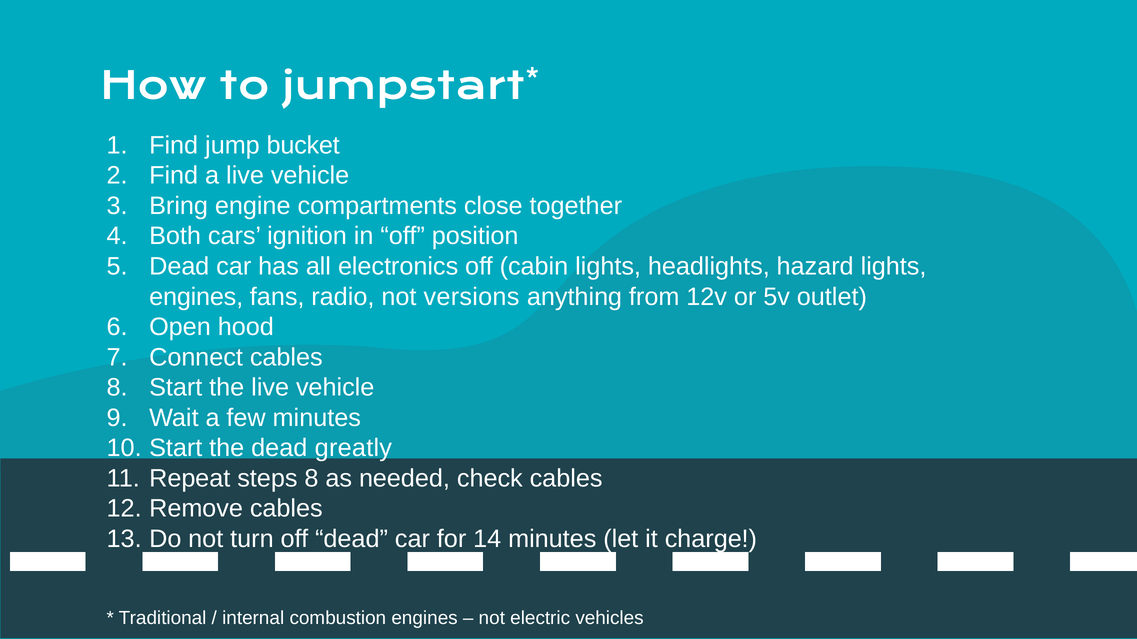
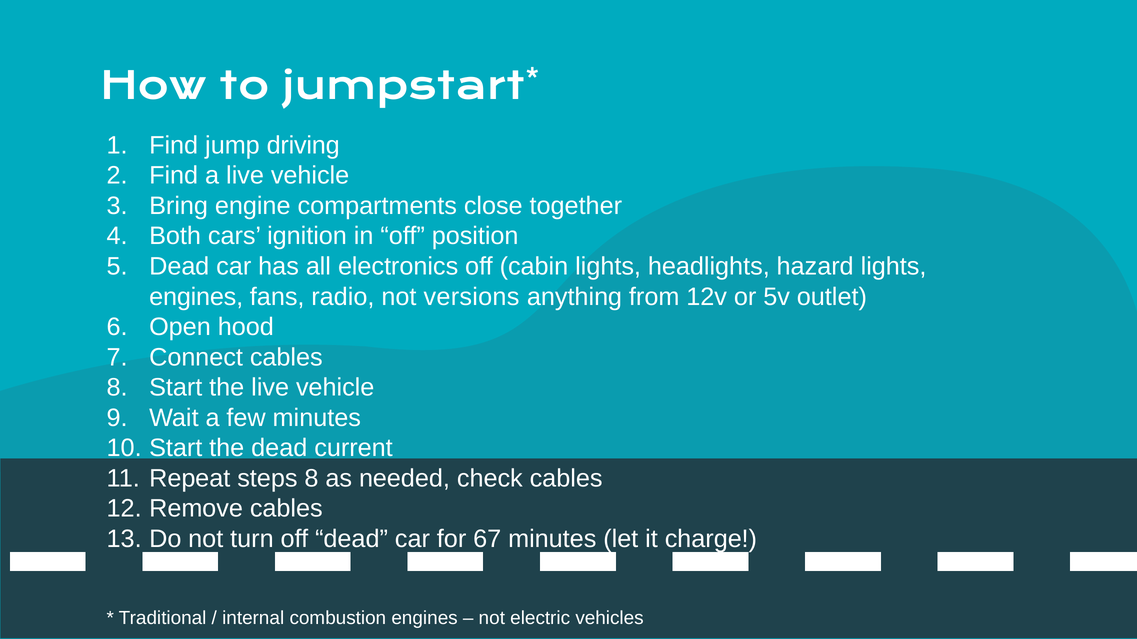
bucket: bucket -> driving
greatly: greatly -> current
14: 14 -> 67
